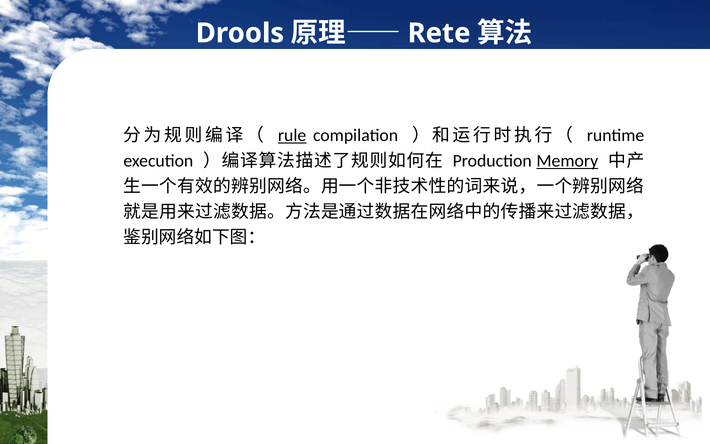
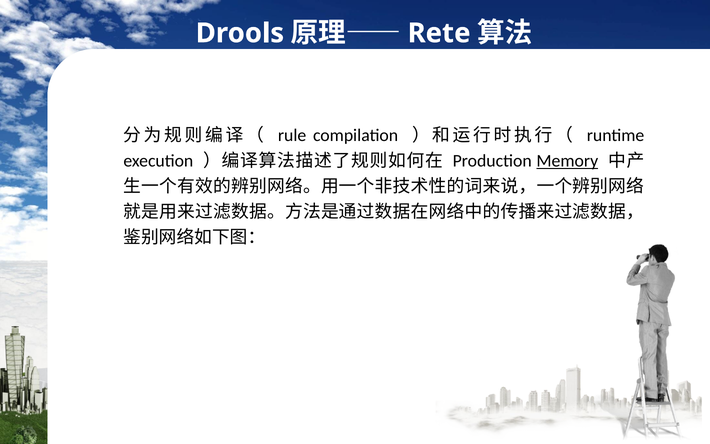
rule underline: present -> none
